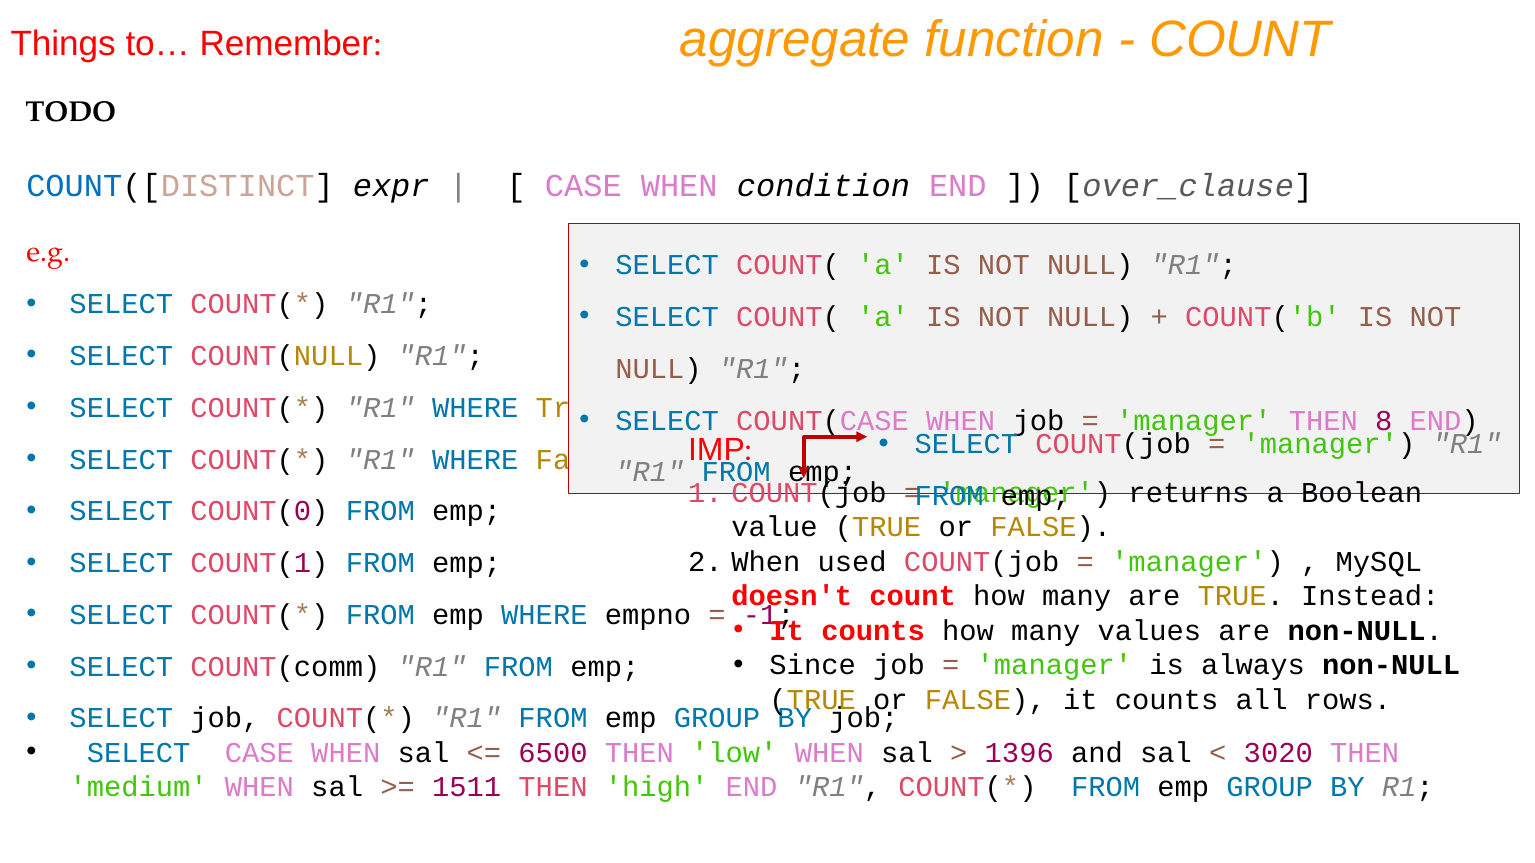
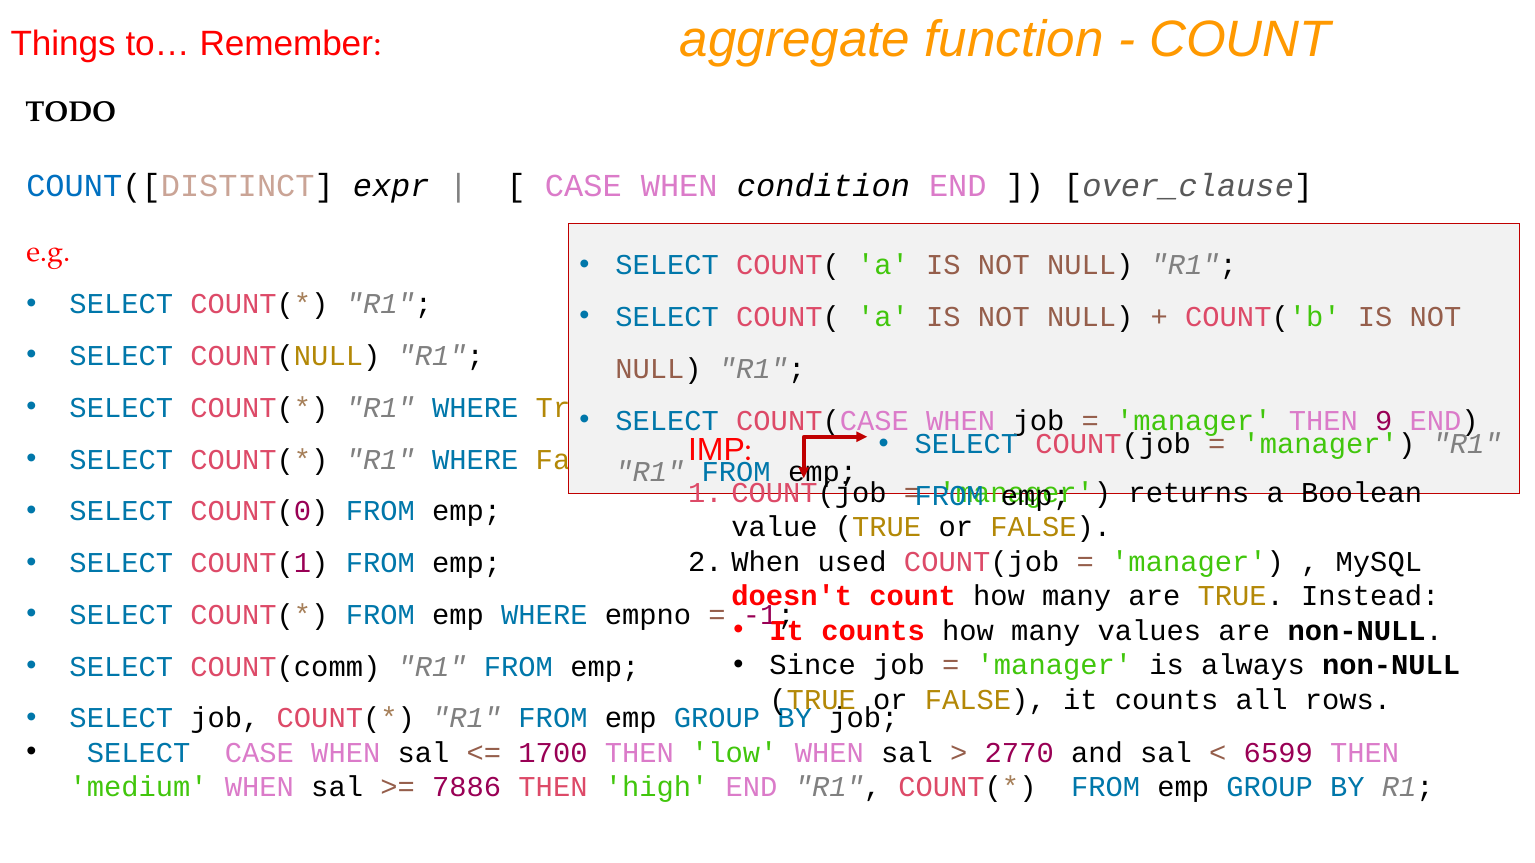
8: 8 -> 9
6500: 6500 -> 1700
1396: 1396 -> 2770
3020: 3020 -> 6599
1511: 1511 -> 7886
